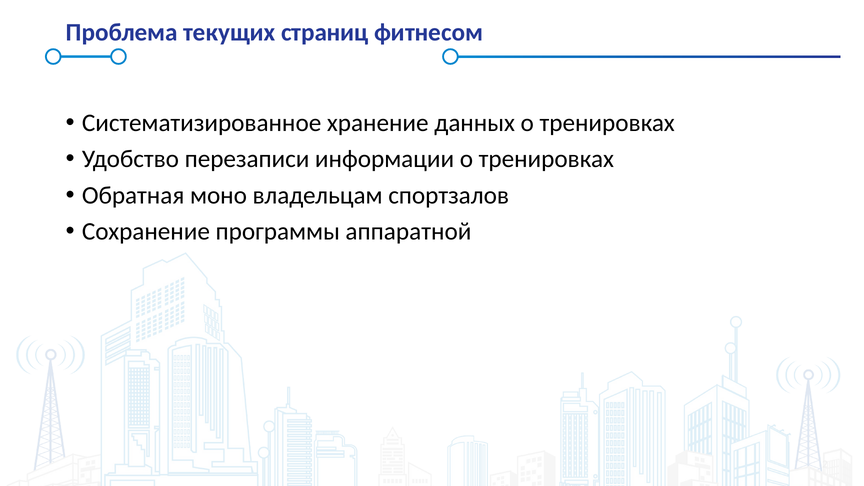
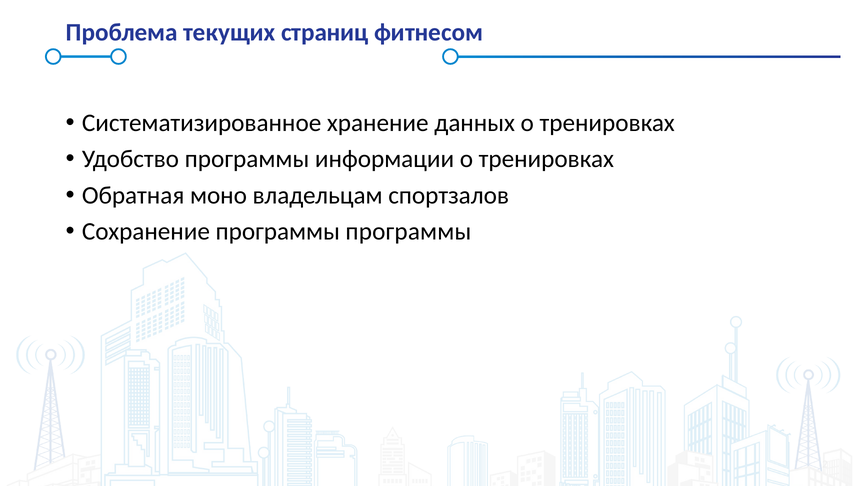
Удобство перезаписи: перезаписи -> программы
программы аппаратной: аппаратной -> программы
